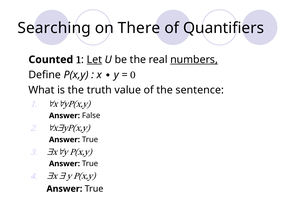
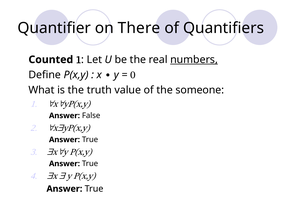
Searching: Searching -> Quantifier
Let underline: present -> none
sentence: sentence -> someone
